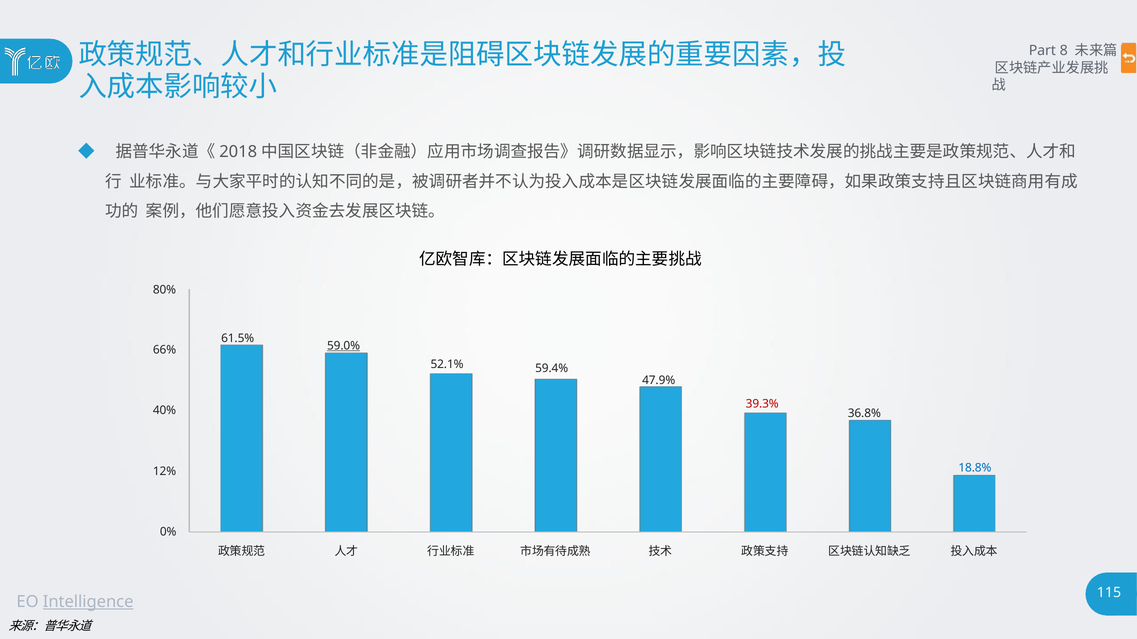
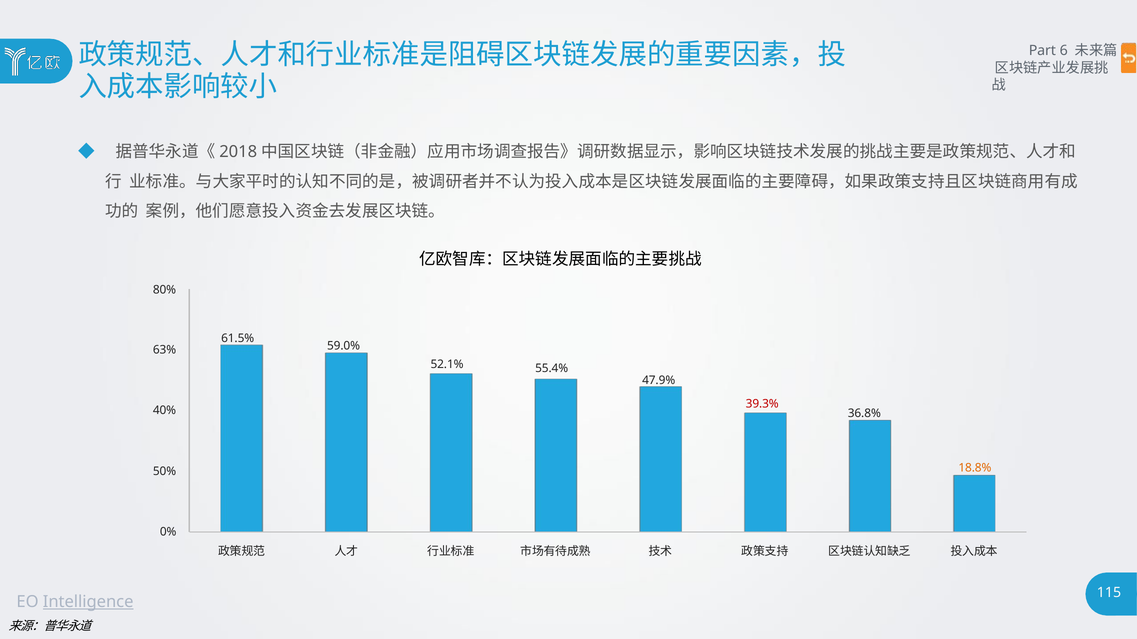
8: 8 -> 6
59.0% underline: present -> none
66%: 66% -> 63%
59.4%: 59.4% -> 55.4%
18.8% colour: blue -> orange
12%: 12% -> 50%
